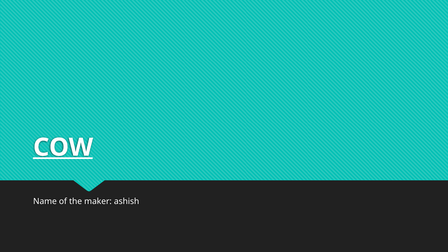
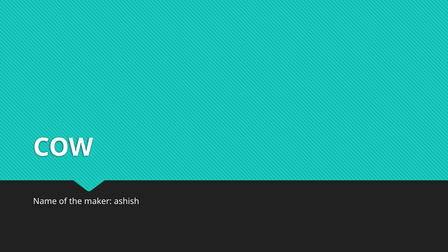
COW underline: present -> none
